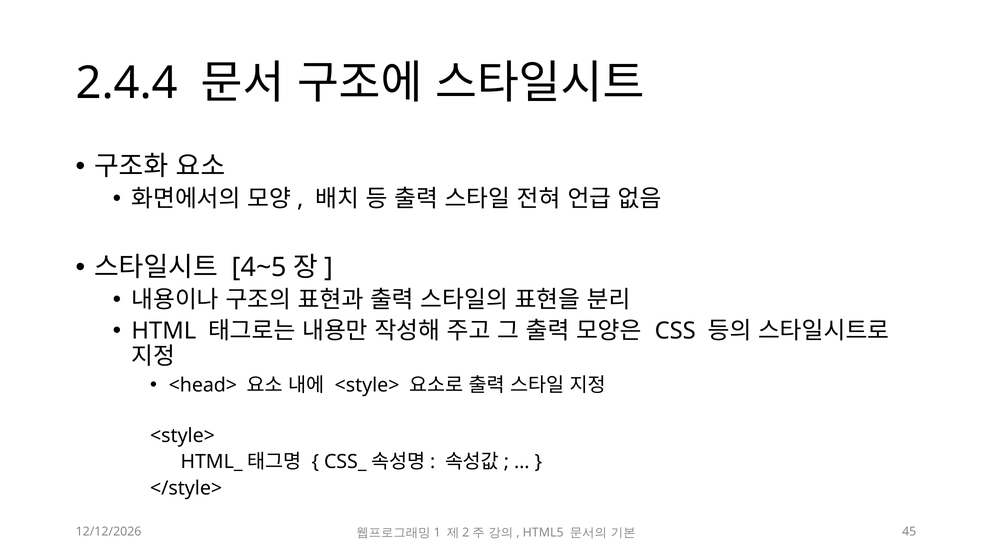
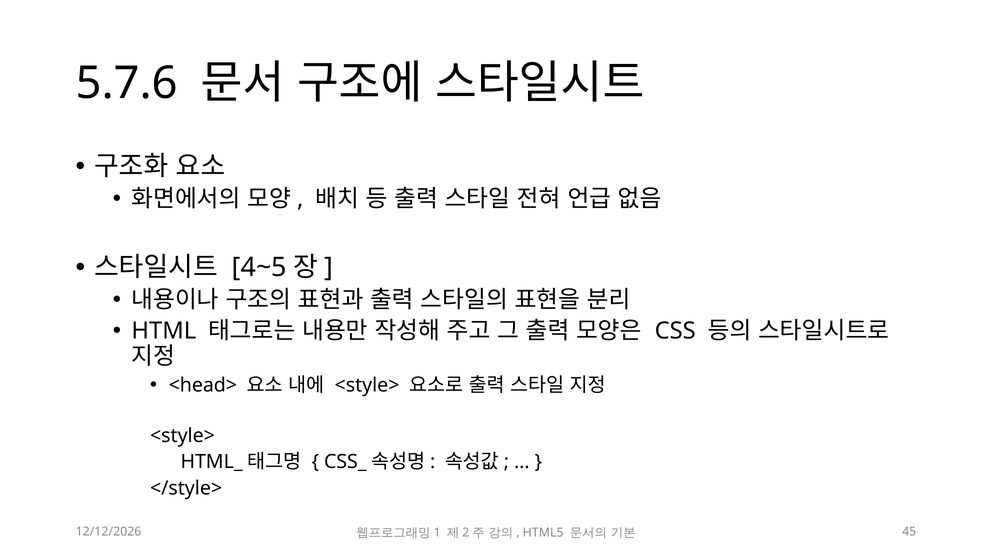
2.4.4: 2.4.4 -> 5.7.6
